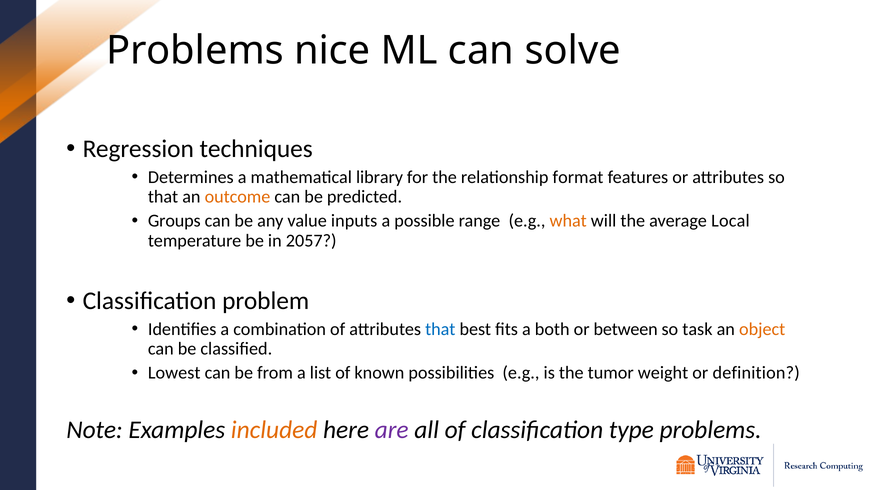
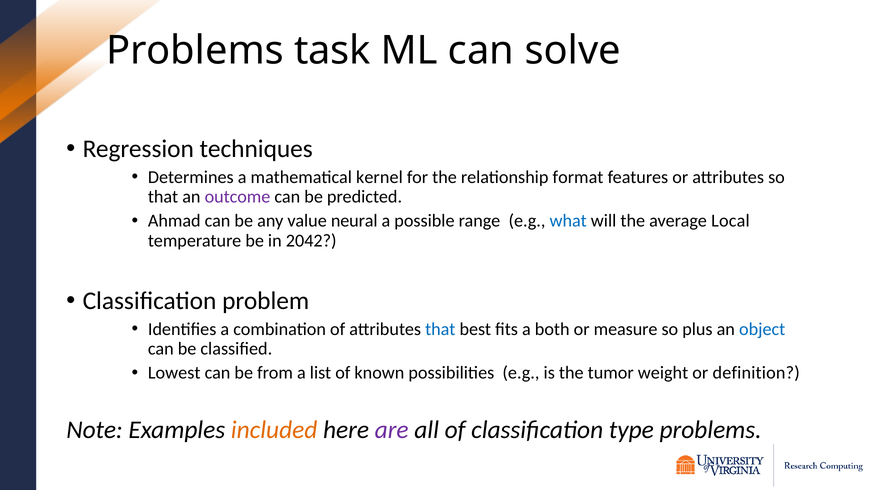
nice: nice -> task
library: library -> kernel
outcome colour: orange -> purple
Groups: Groups -> Ahmad
inputs: inputs -> neural
what colour: orange -> blue
2057: 2057 -> 2042
between: between -> measure
task: task -> plus
object colour: orange -> blue
